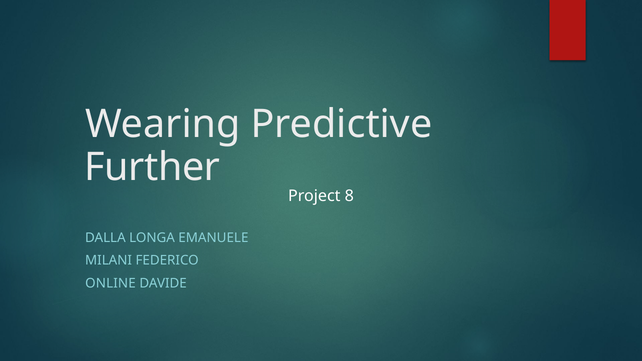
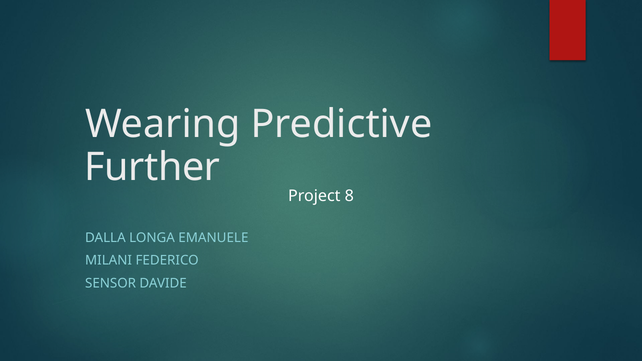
ONLINE: ONLINE -> SENSOR
